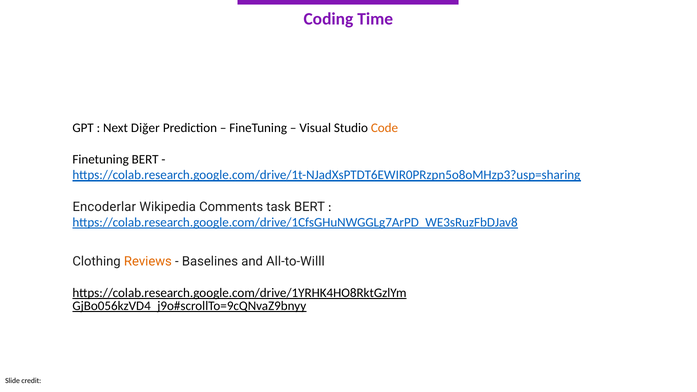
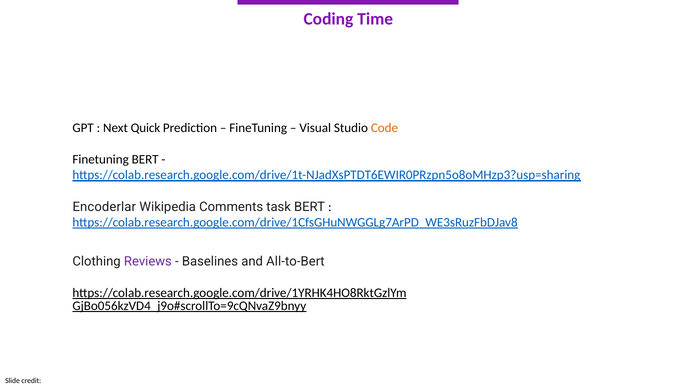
Diğer: Diğer -> Quick
Reviews colour: orange -> purple
All-to-Willl: All-to-Willl -> All-to-Bert
